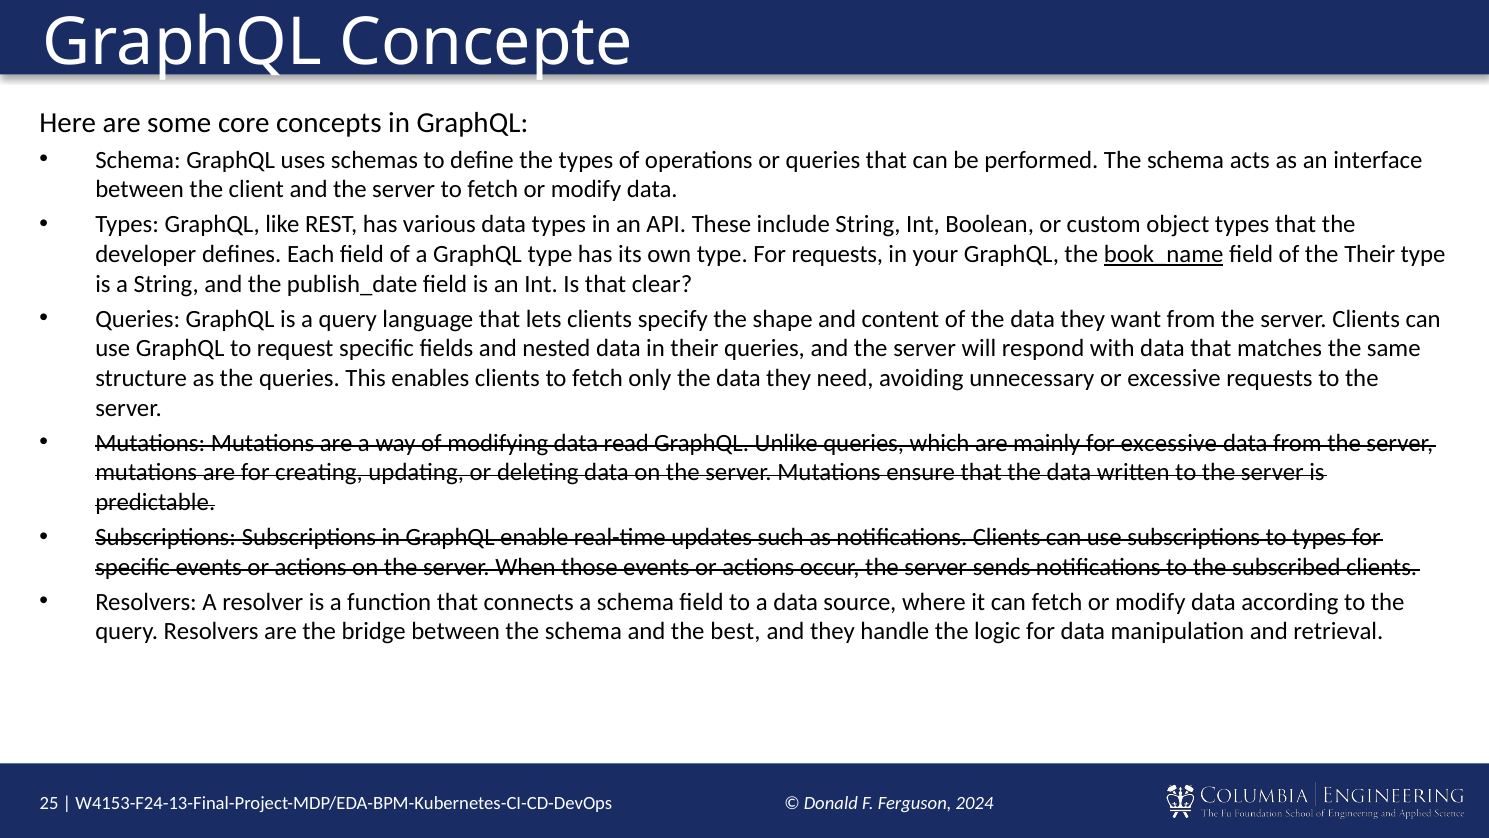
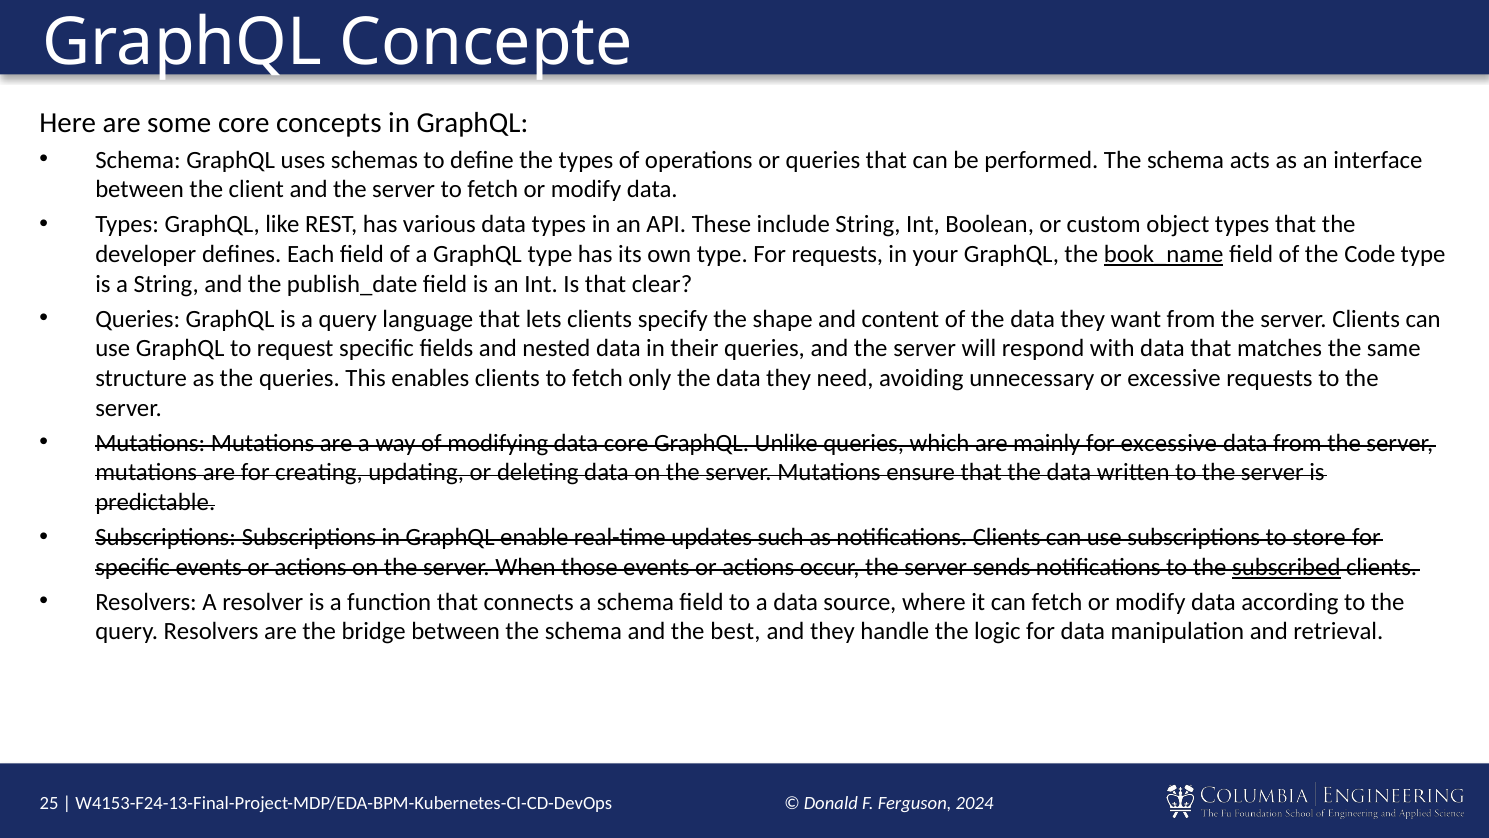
the Their: Their -> Code
data read: read -> core
to types: types -> store
subscribed underline: none -> present
